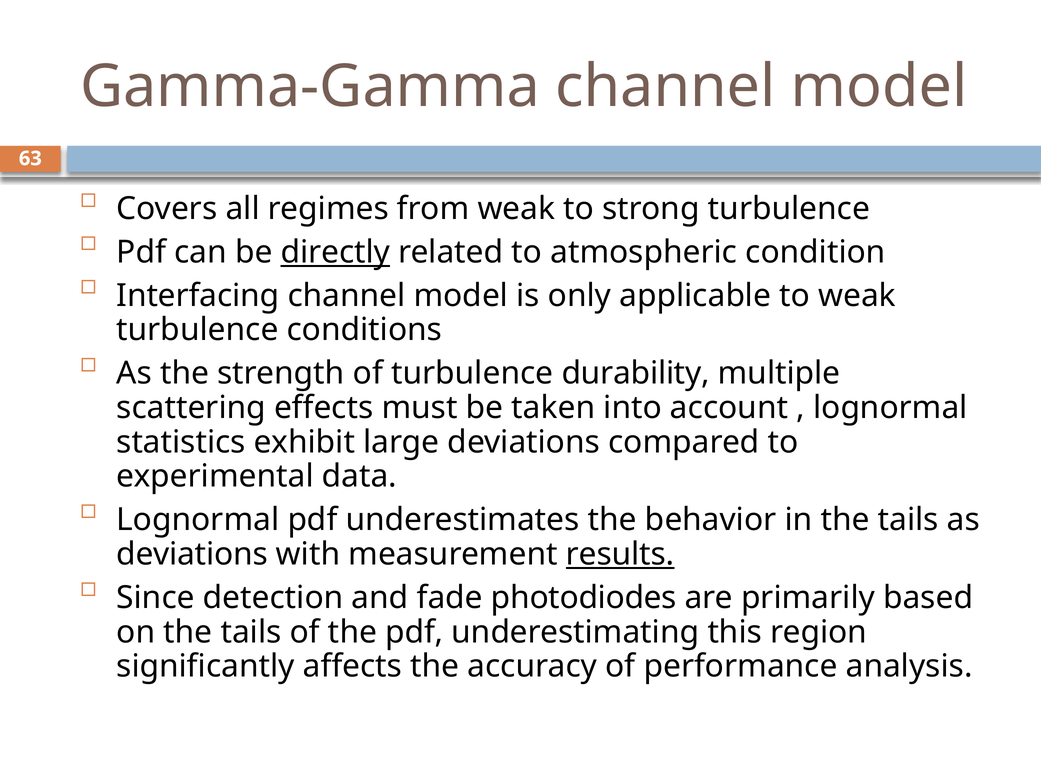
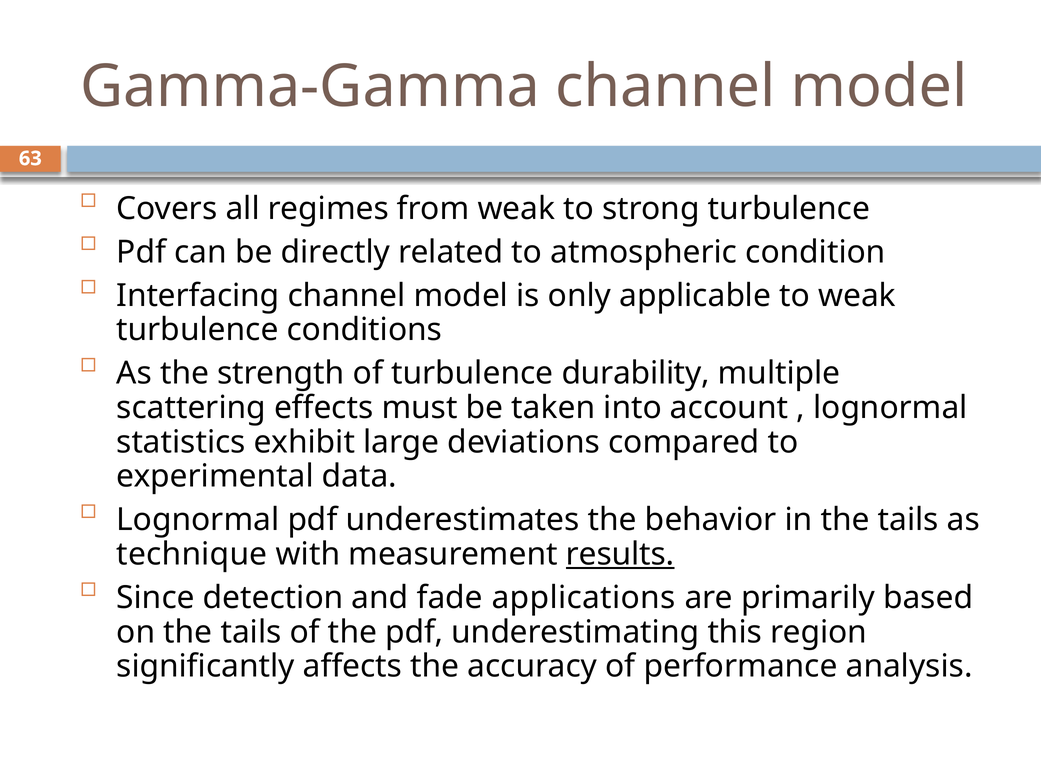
directly underline: present -> none
deviations at (192, 554): deviations -> technique
photodiodes: photodiodes -> applications
